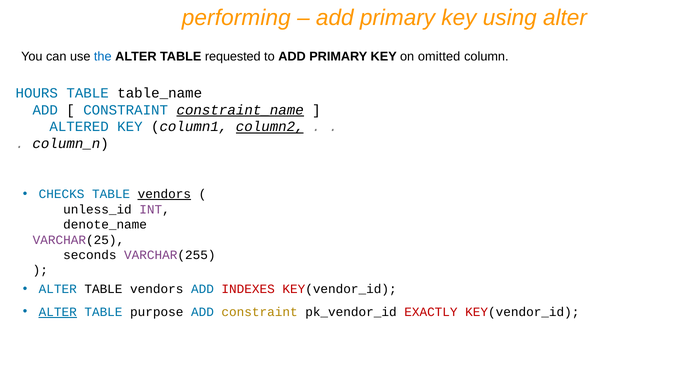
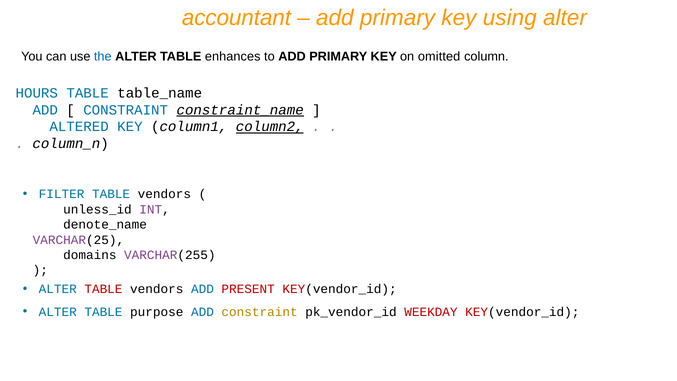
performing: performing -> accountant
requested: requested -> enhances
CHECKS: CHECKS -> FILTER
vendors at (164, 194) underline: present -> none
seconds: seconds -> domains
TABLE at (103, 289) colour: black -> red
INDEXES: INDEXES -> PRESENT
ALTER at (58, 312) underline: present -> none
EXACTLY: EXACTLY -> WEEKDAY
